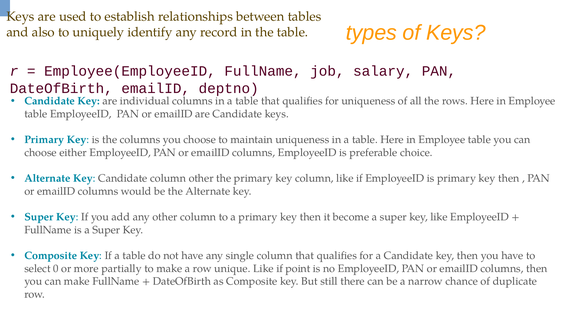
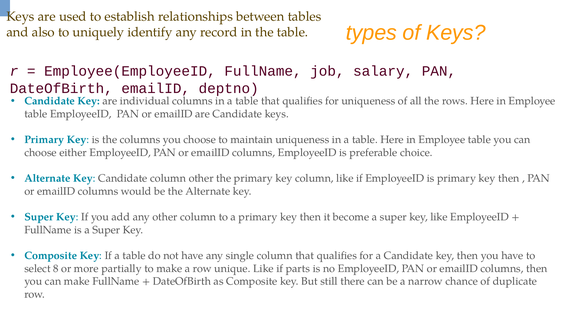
0: 0 -> 8
point: point -> parts
